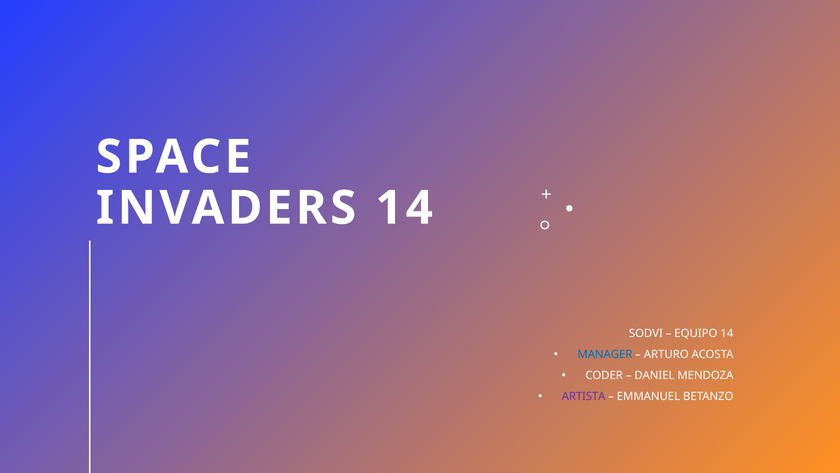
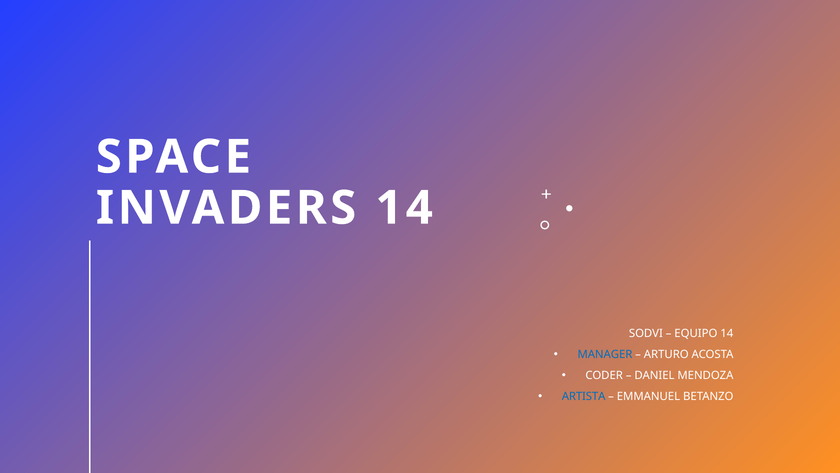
ARTISTA colour: purple -> blue
